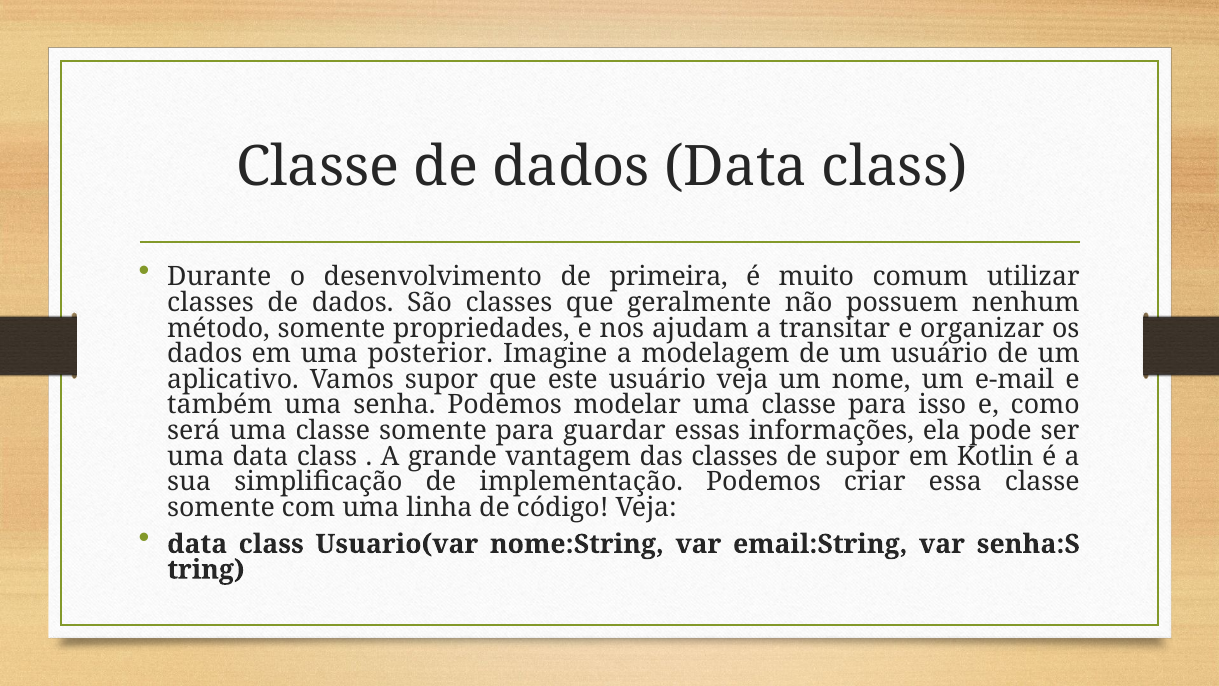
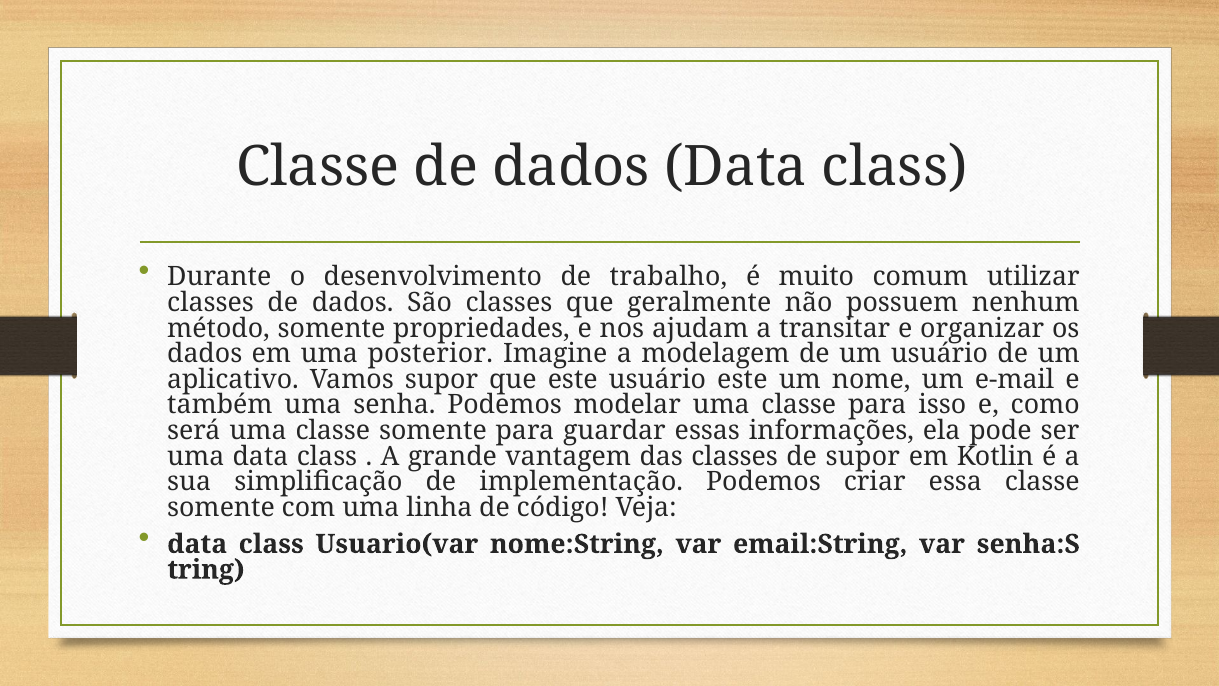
primeira: primeira -> trabalho
usuário veja: veja -> este
